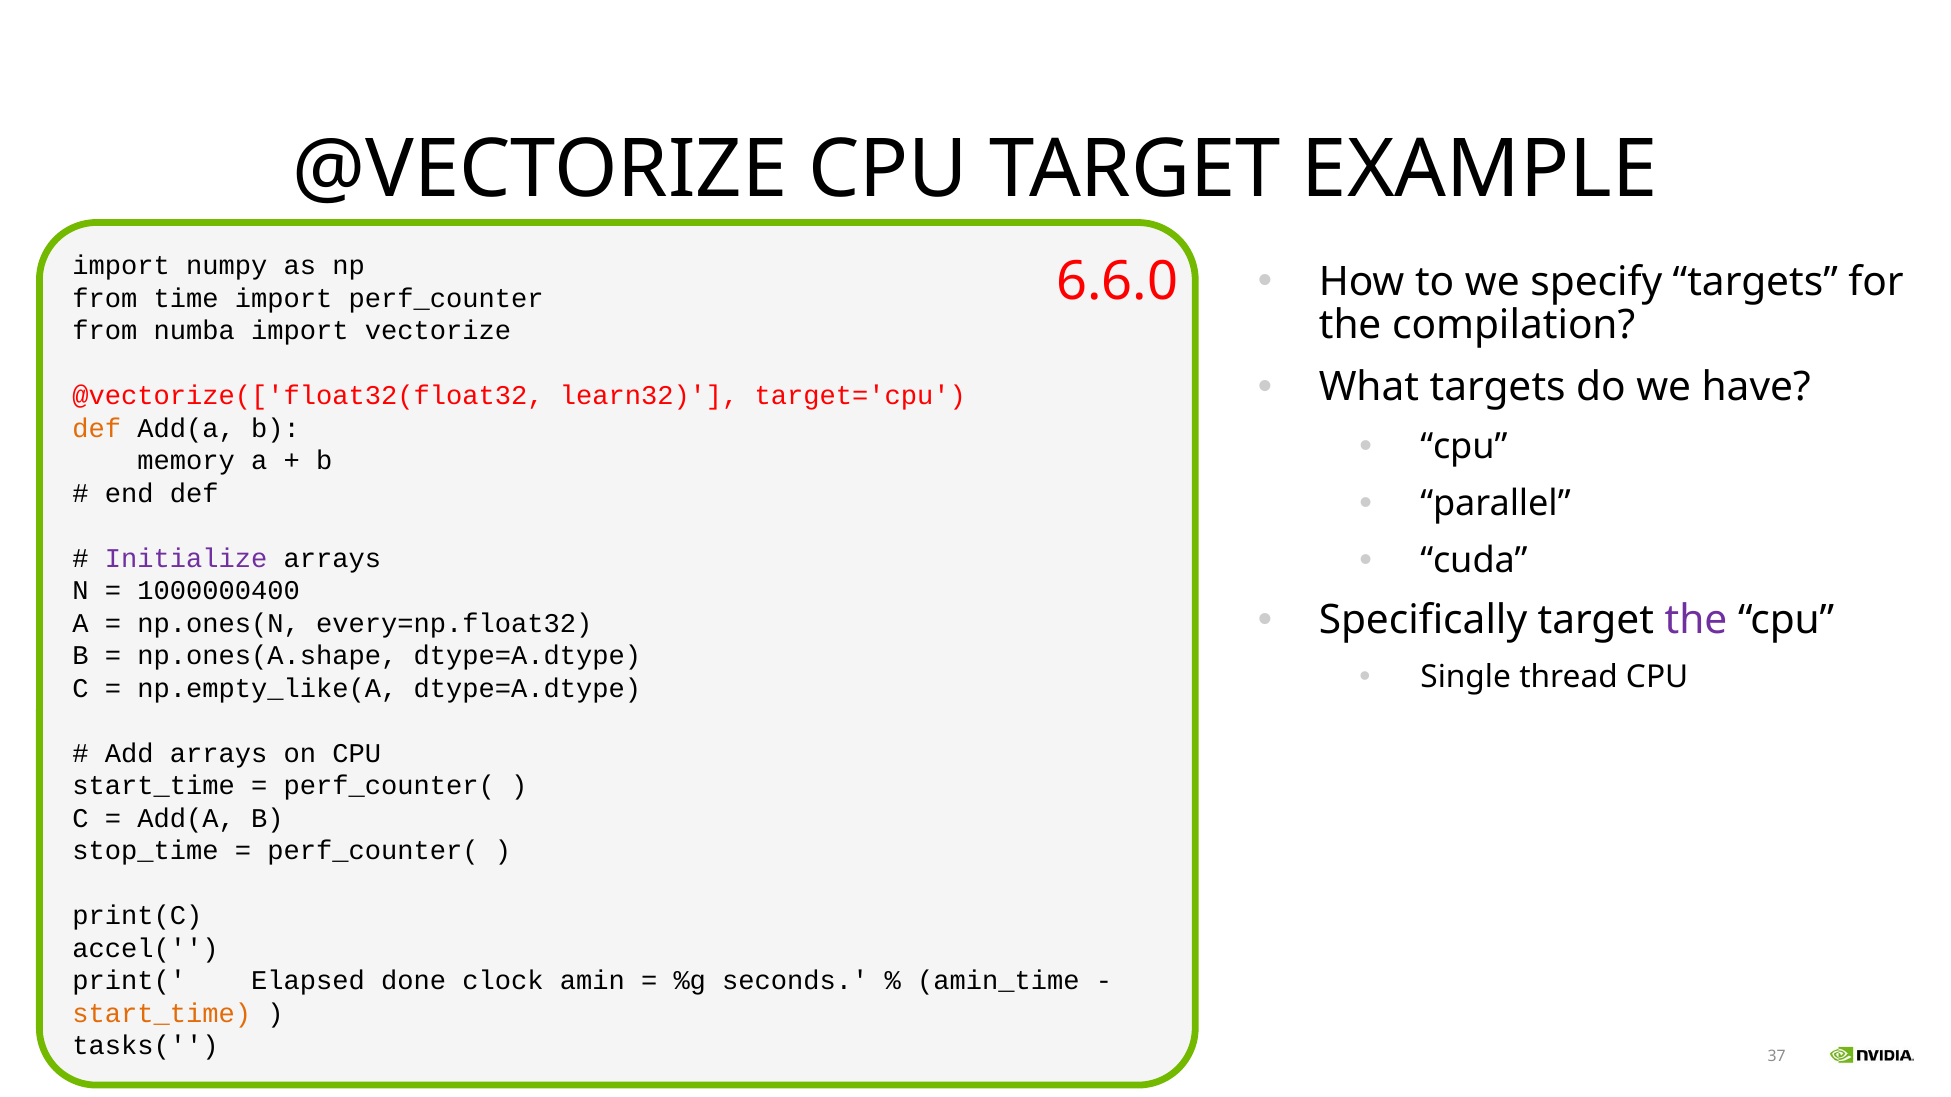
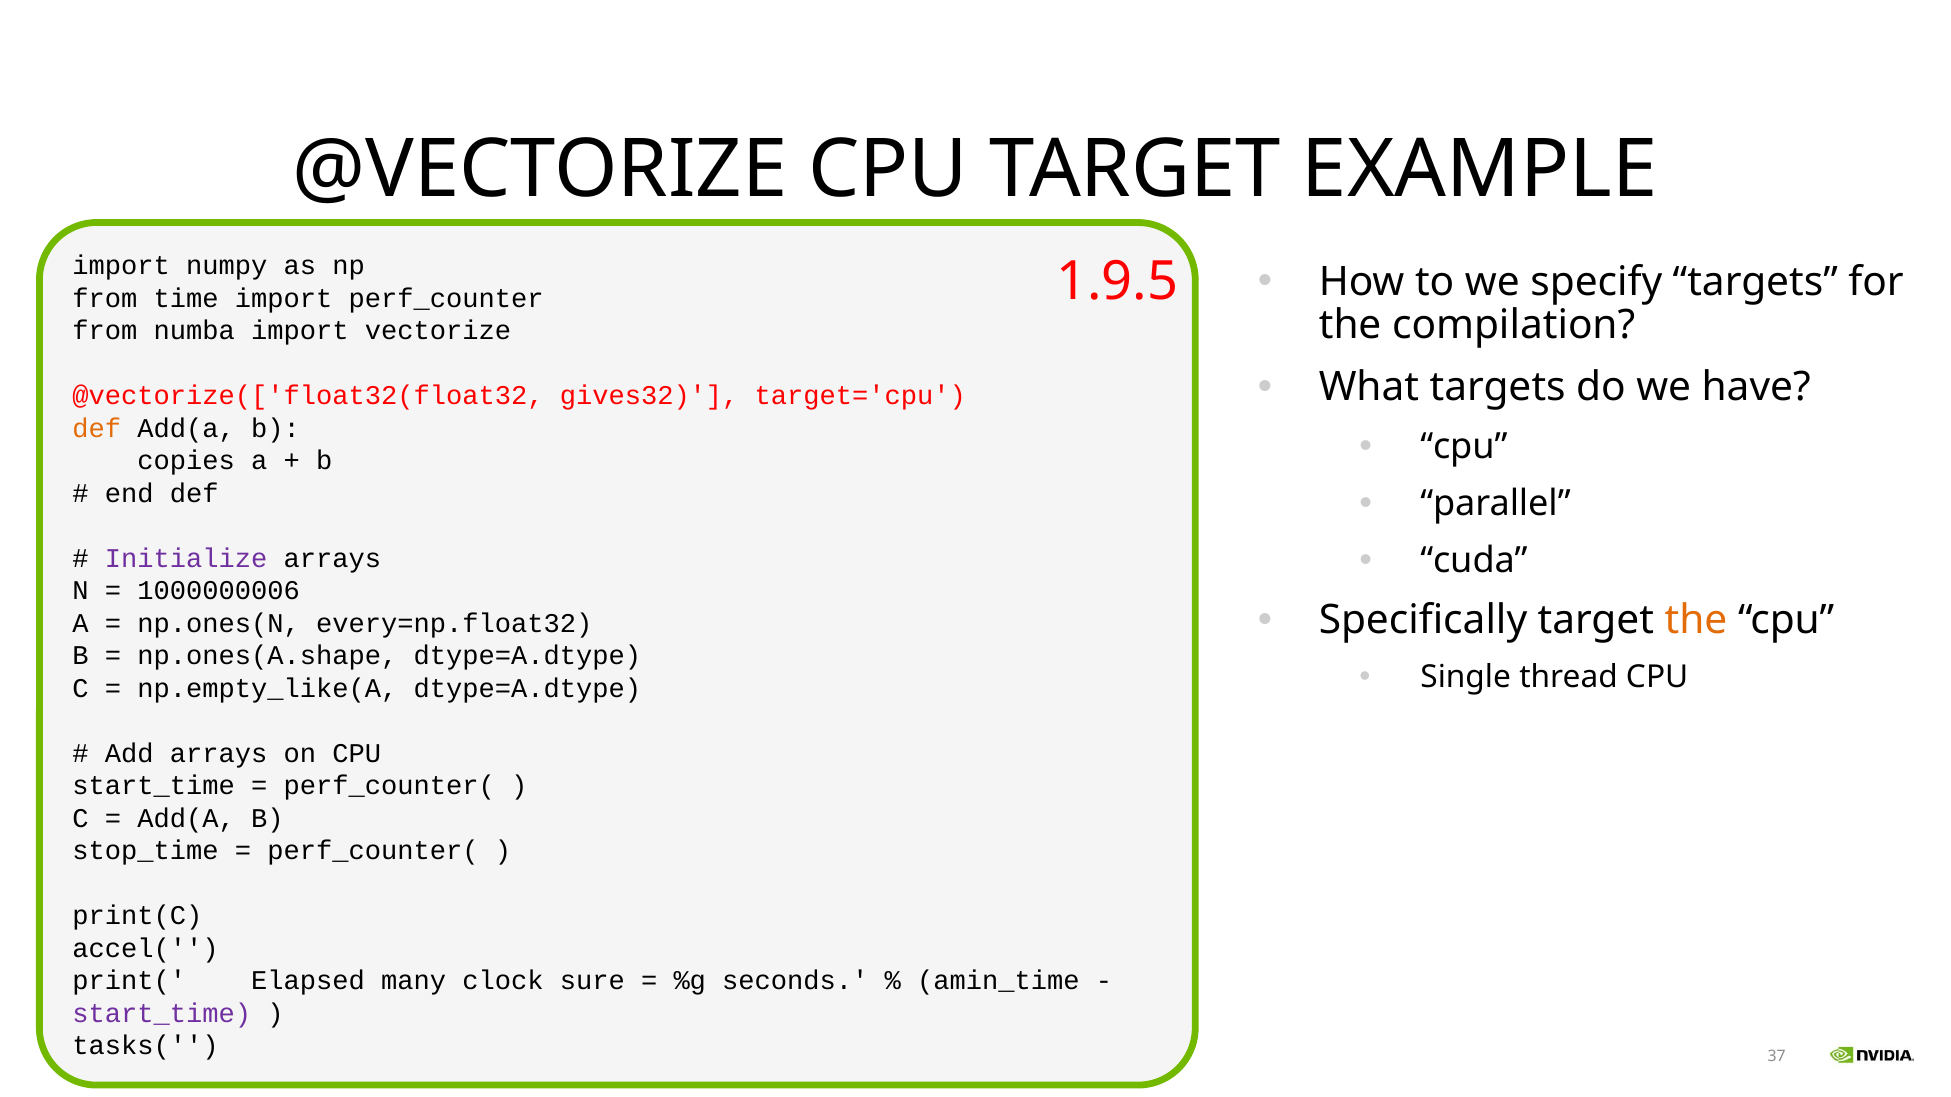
6.6.0: 6.6.0 -> 1.9.5
learn32: learn32 -> gives32
memory: memory -> copies
1000000400: 1000000400 -> 1000000006
the at (1696, 621) colour: purple -> orange
done: done -> many
amin: amin -> sure
start_time at (162, 1014) colour: orange -> purple
